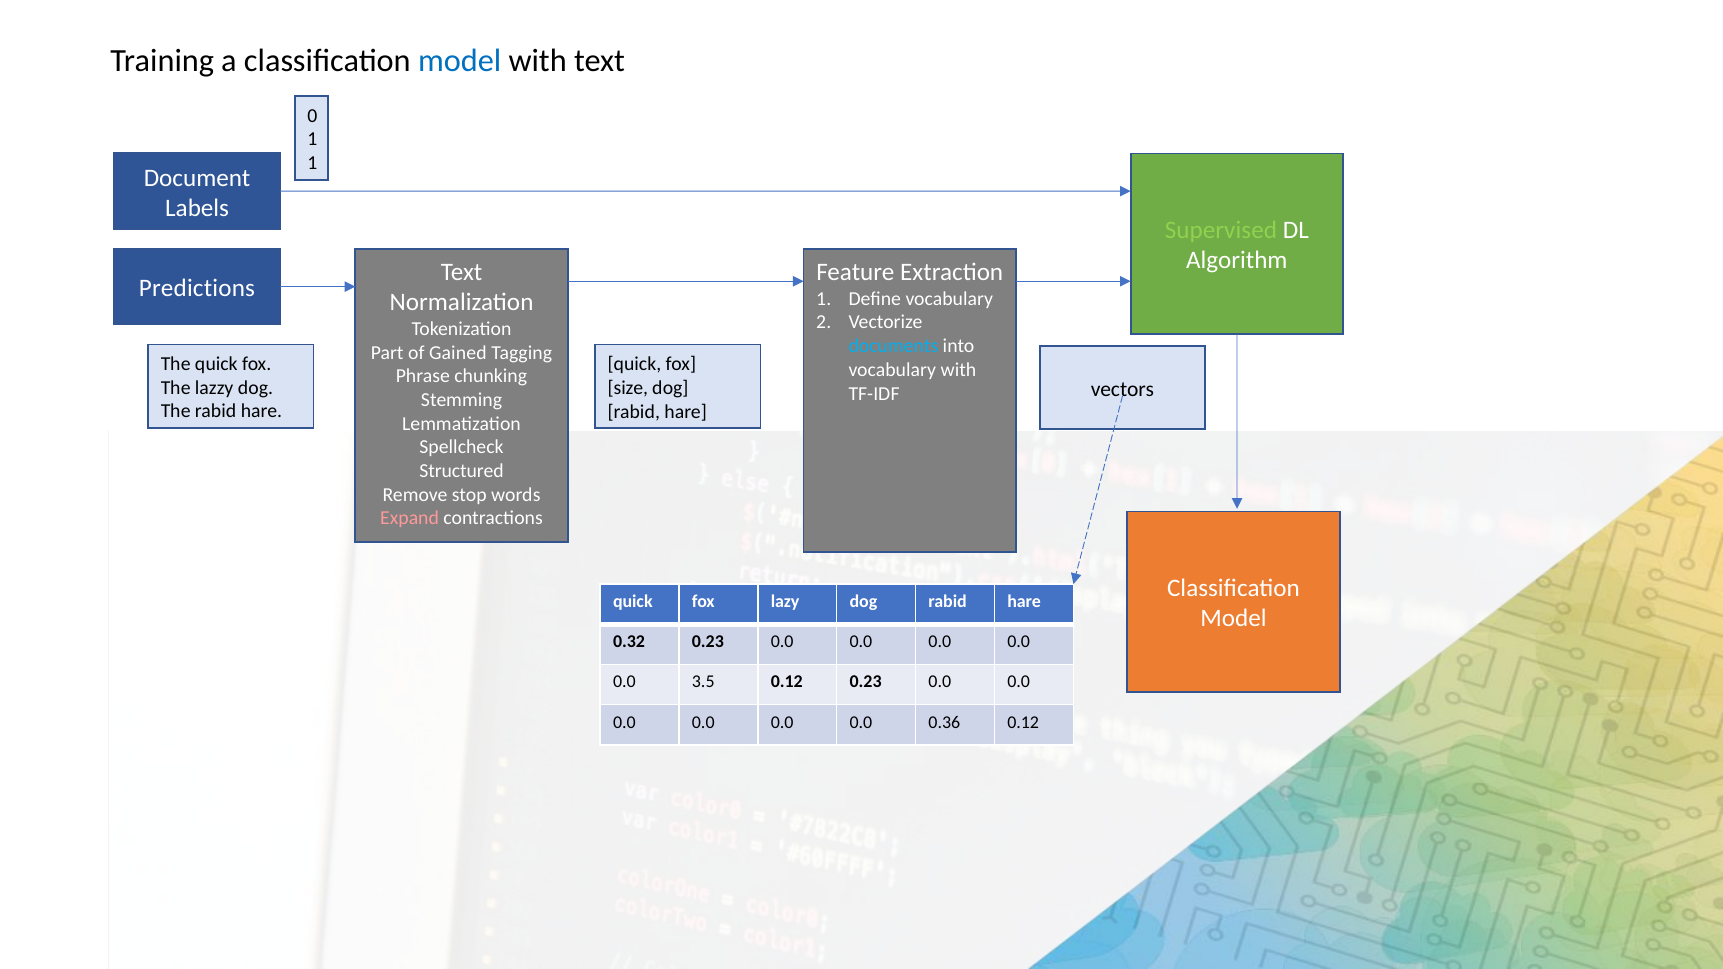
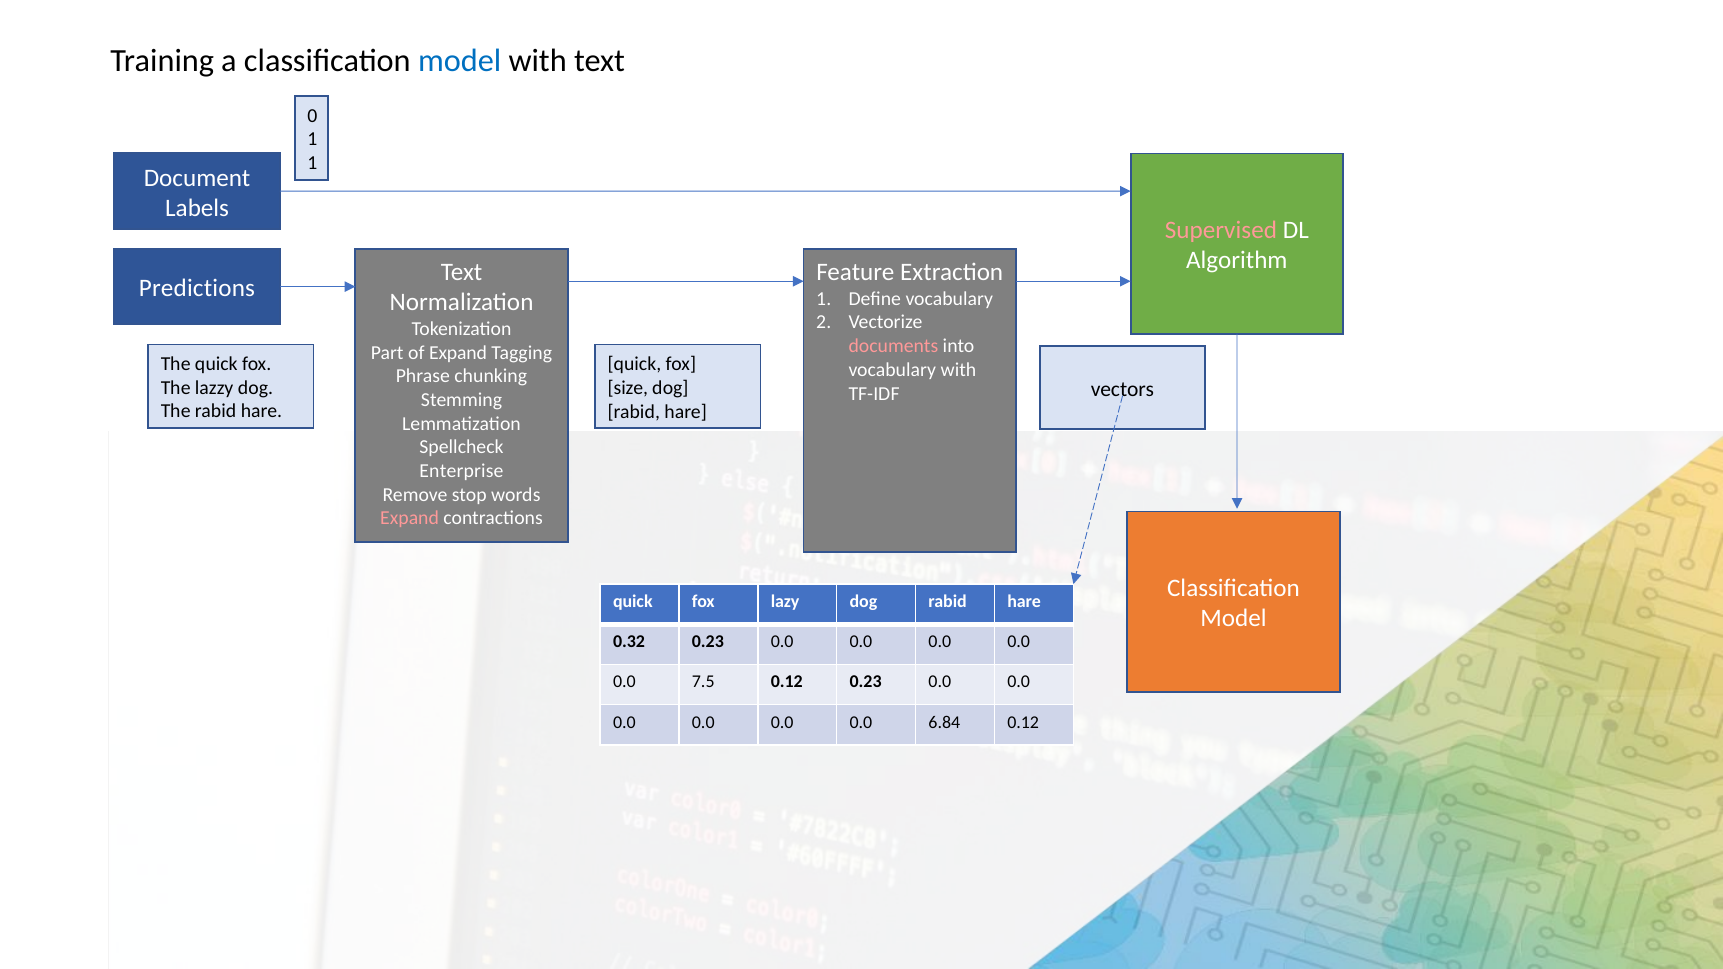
Supervised colour: light green -> pink
documents colour: light blue -> pink
of Gained: Gained -> Expand
Structured: Structured -> Enterprise
3.5: 3.5 -> 7.5
0.36: 0.36 -> 6.84
